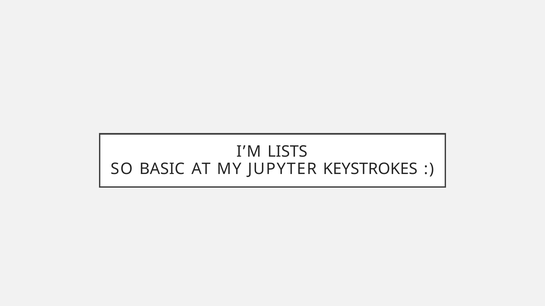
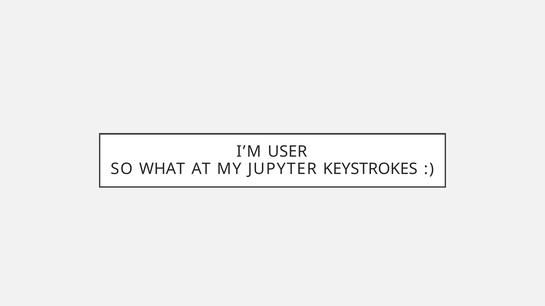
LISTS: LISTS -> USER
BASIC: BASIC -> WHAT
